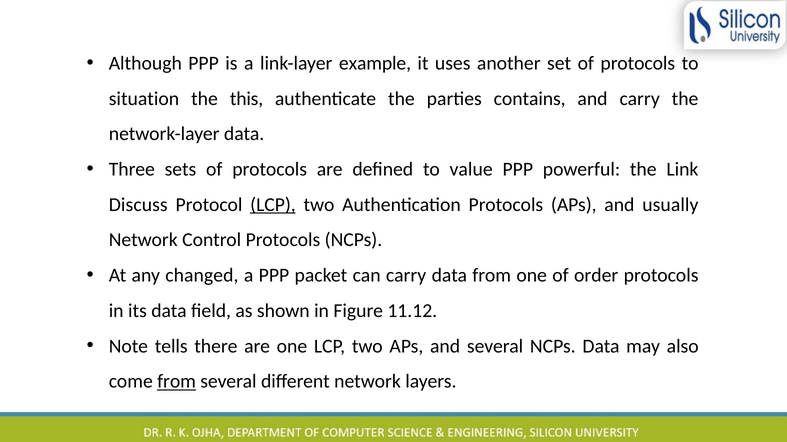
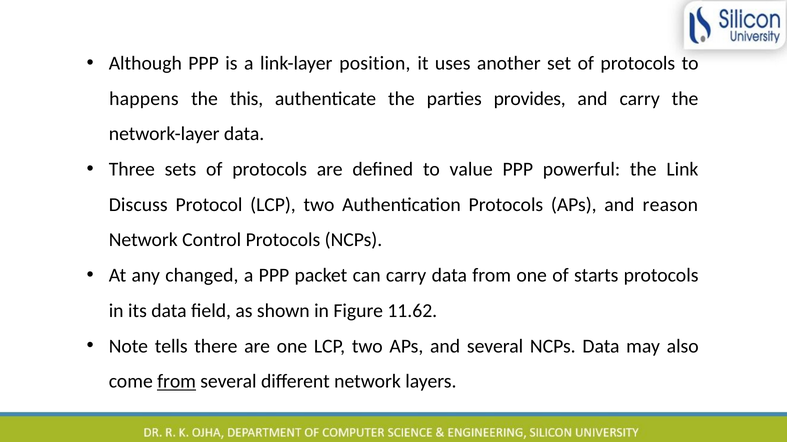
example: example -> position
situation: situation -> happens
contains: contains -> provides
LCP at (273, 205) underline: present -> none
usually: usually -> reason
order: order -> starts
11.12: 11.12 -> 11.62
